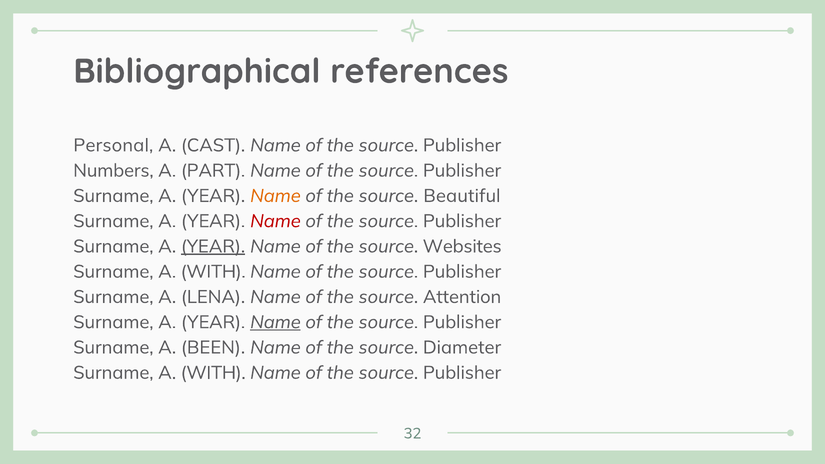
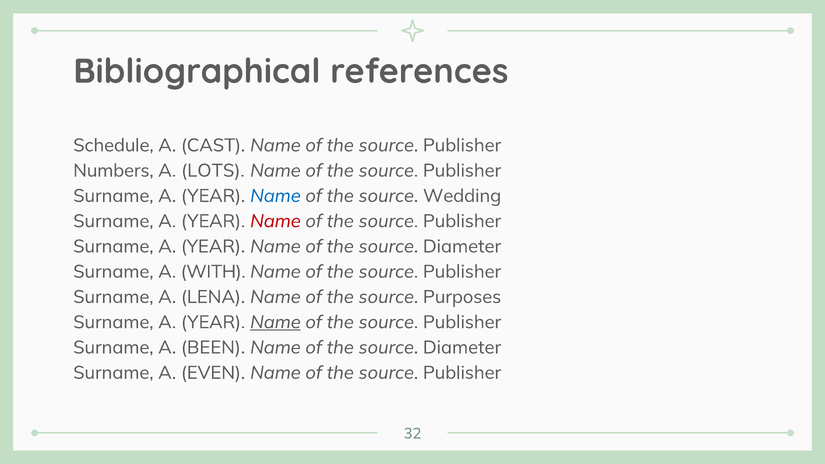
Personal: Personal -> Schedule
PART: PART -> LOTS
Name at (275, 196) colour: orange -> blue
Beautiful: Beautiful -> Wedding
YEAR at (213, 246) underline: present -> none
Websites at (462, 246): Websites -> Diameter
Attention: Attention -> Purposes
WITH at (213, 373): WITH -> EVEN
